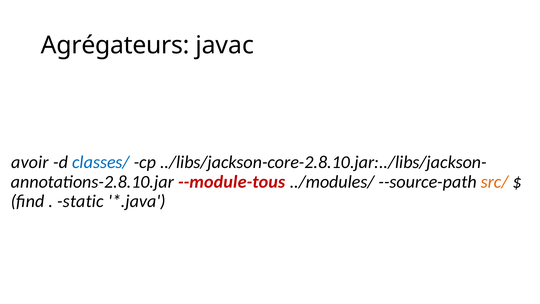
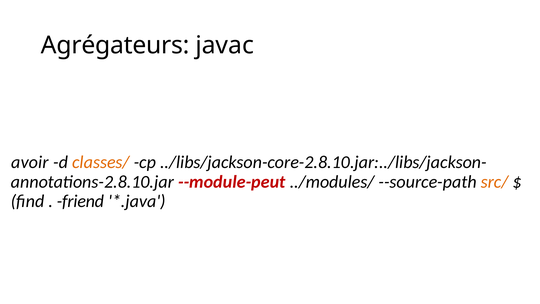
classes/ colour: blue -> orange
--module-tous: --module-tous -> --module-peut
static: static -> friend
